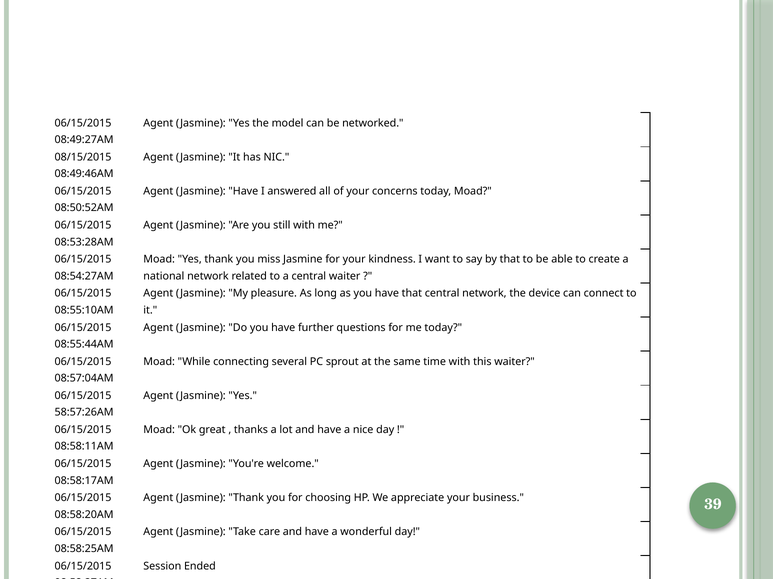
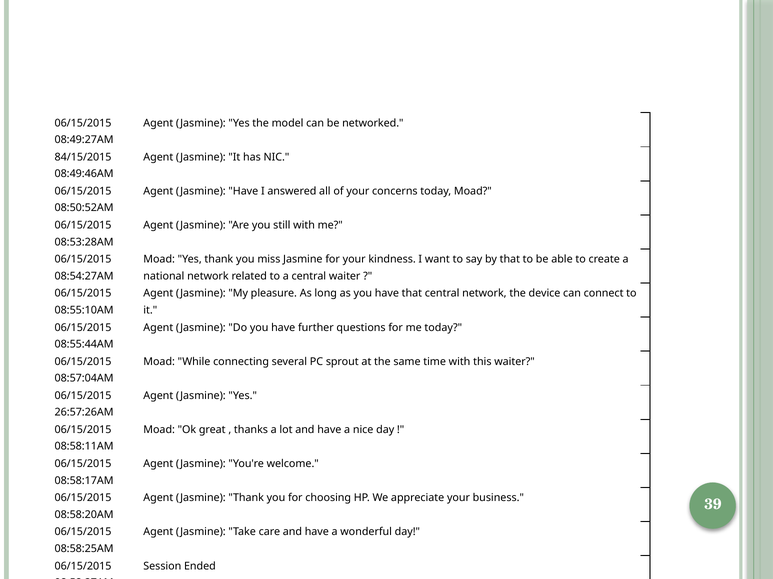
08/15/2015: 08/15/2015 -> 84/15/2015
58:57:26AM: 58:57:26AM -> 26:57:26AM
